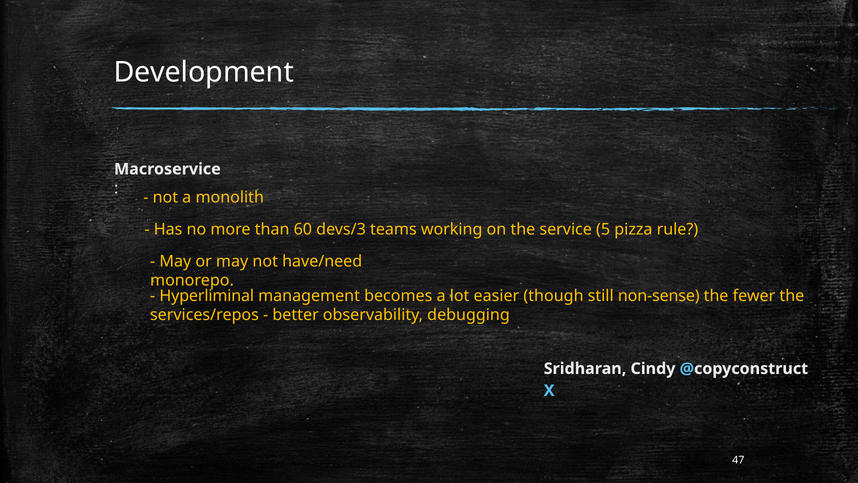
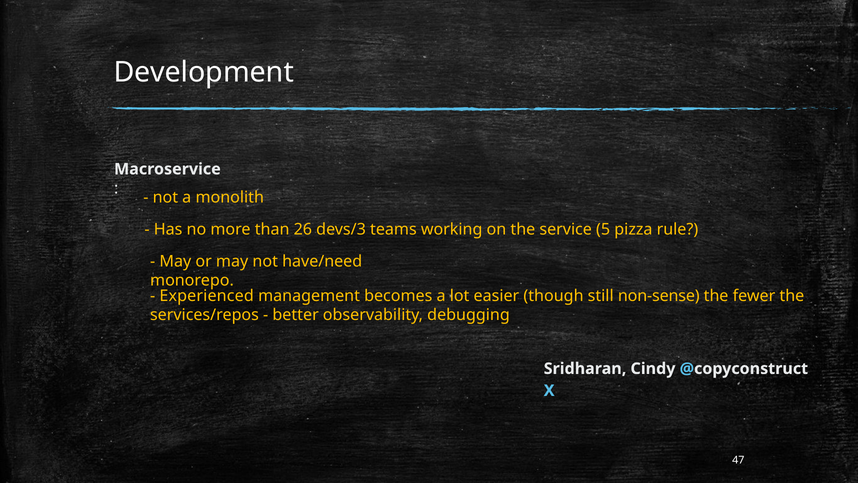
60: 60 -> 26
Hyperliminal: Hyperliminal -> Experienced
